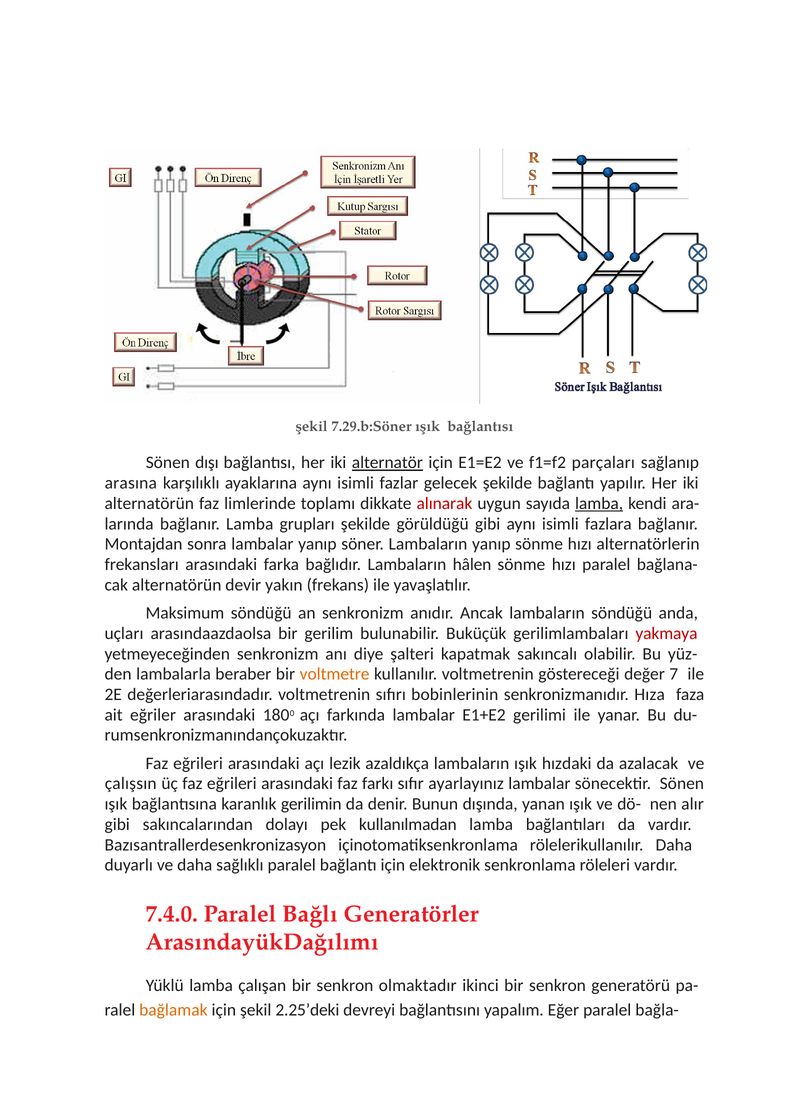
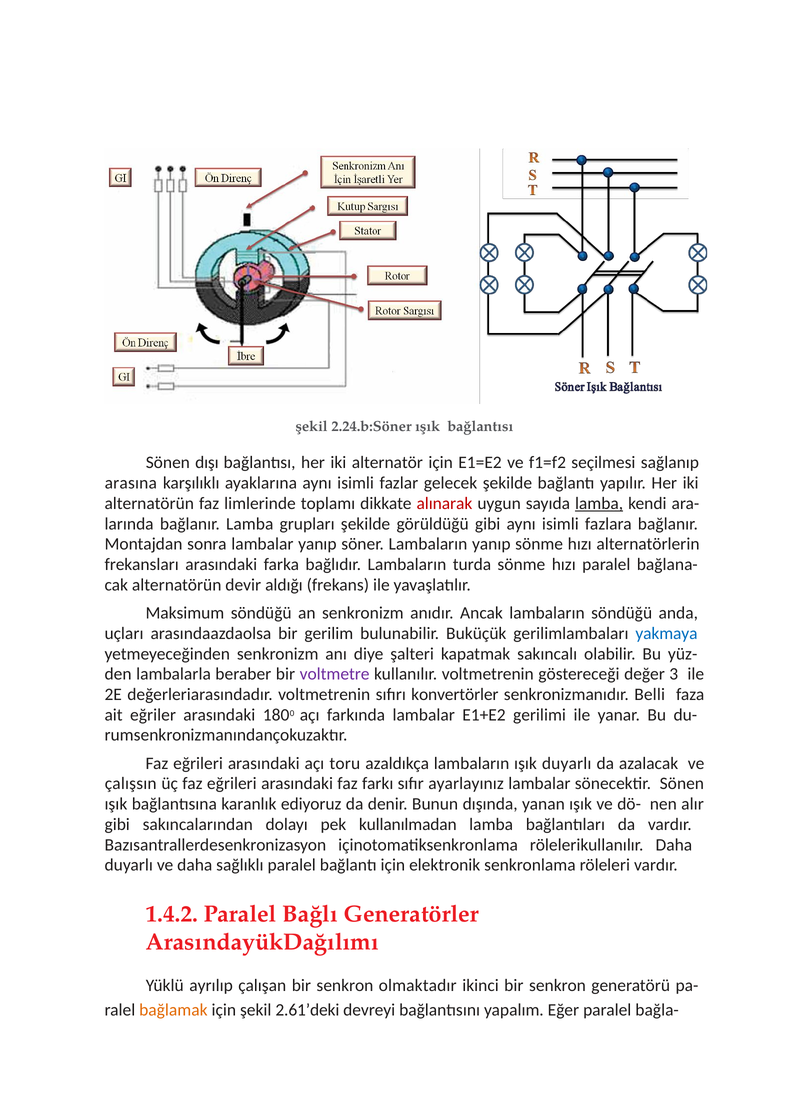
7.29.b:Söner: 7.29.b:Söner -> 2.24.b:Söner
alternatör underline: present -> none
parçaları: parçaları -> seçilmesi
hâlen: hâlen -> turda
yakın: yakın -> aldığı
yakmaya colour: red -> blue
voltmetre colour: orange -> purple
7: 7 -> 3
bobinlerinin: bobinlerinin -> konvertörler
Hıza: Hıza -> Belli
lezik: lezik -> toru
ışık hızdaki: hızdaki -> duyarlı
gerilimin: gerilimin -> ediyoruz
7.4.0: 7.4.0 -> 1.4.2
Yüklü lamba: lamba -> ayrılıp
2.25’deki: 2.25’deki -> 2.61’deki
